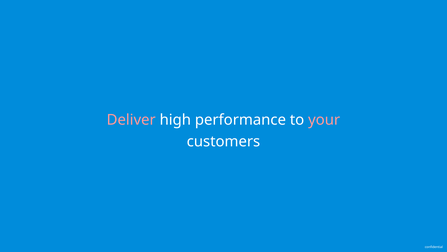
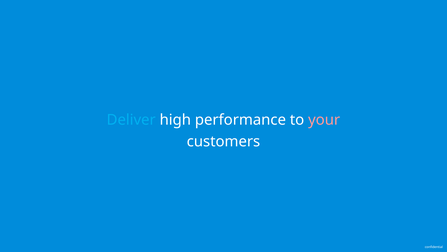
Deliver colour: pink -> light blue
